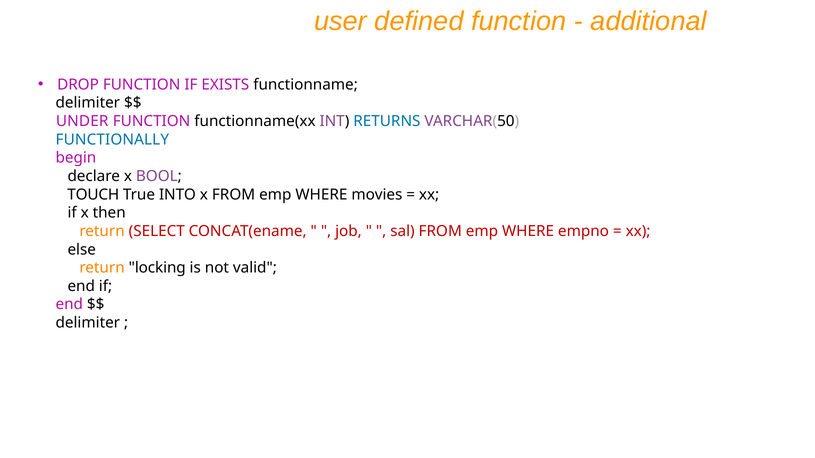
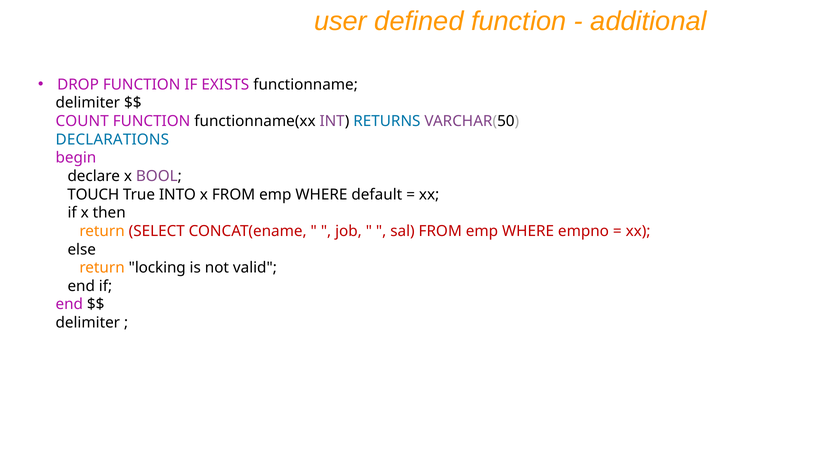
UNDER: UNDER -> COUNT
FUNCTIONALLY: FUNCTIONALLY -> DECLARATIONS
movies: movies -> default
